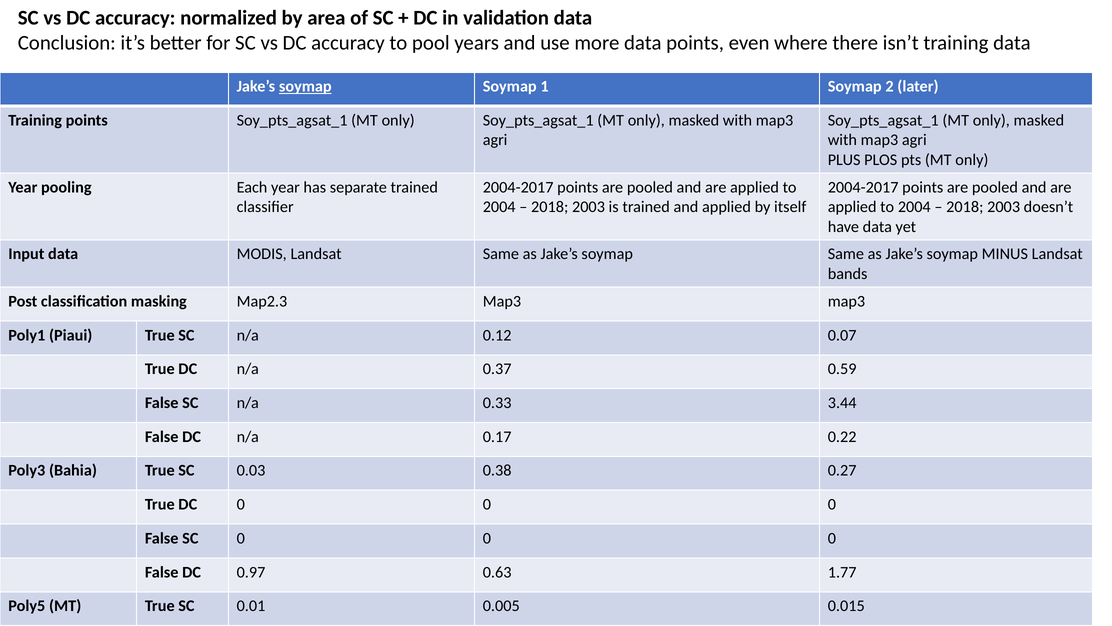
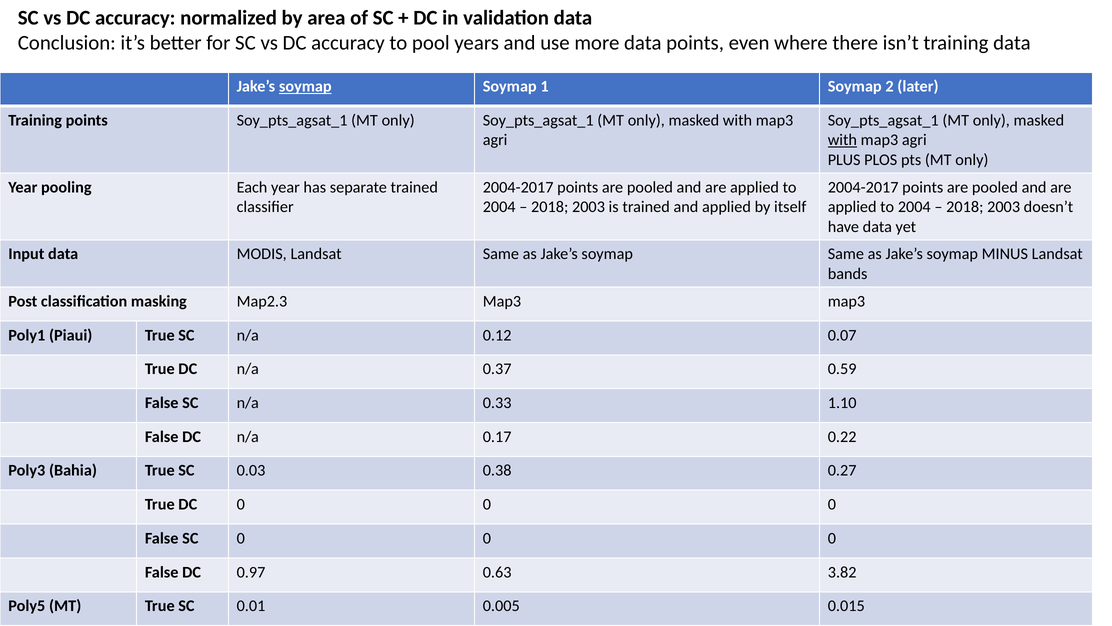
with at (842, 140) underline: none -> present
3.44: 3.44 -> 1.10
1.77: 1.77 -> 3.82
